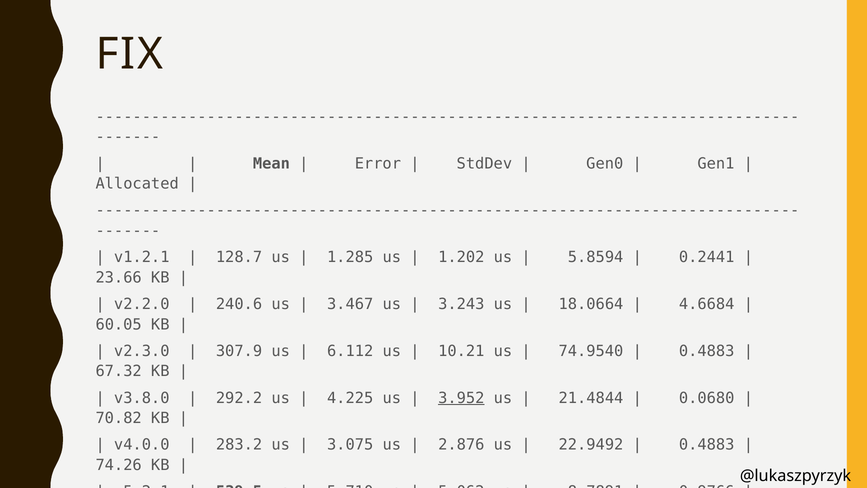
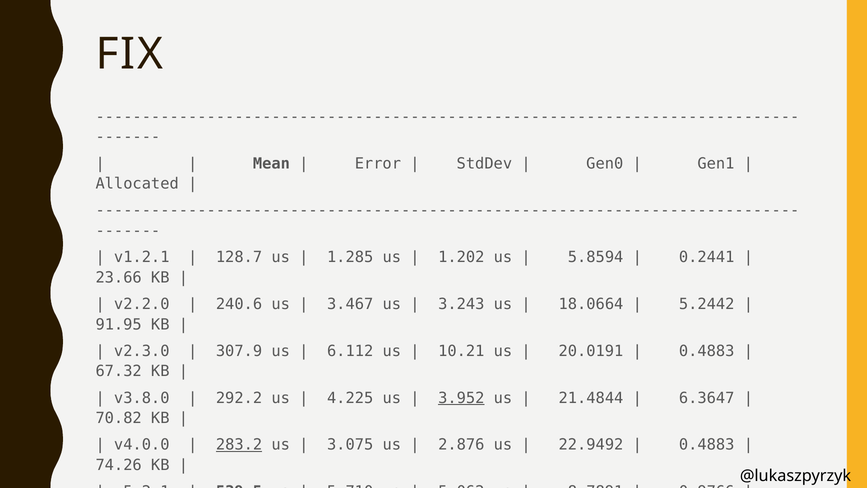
4.6684: 4.6684 -> 5.2442
60.05: 60.05 -> 91.95
74.9540: 74.9540 -> 20.0191
0.0680: 0.0680 -> 6.3647
283.2 underline: none -> present
